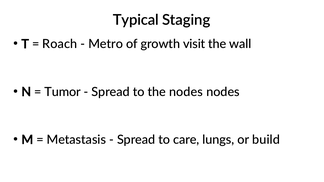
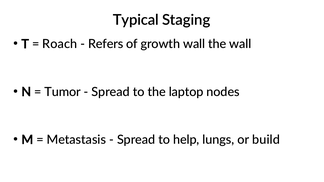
Metro: Metro -> Refers
growth visit: visit -> wall
the nodes: nodes -> laptop
care: care -> help
